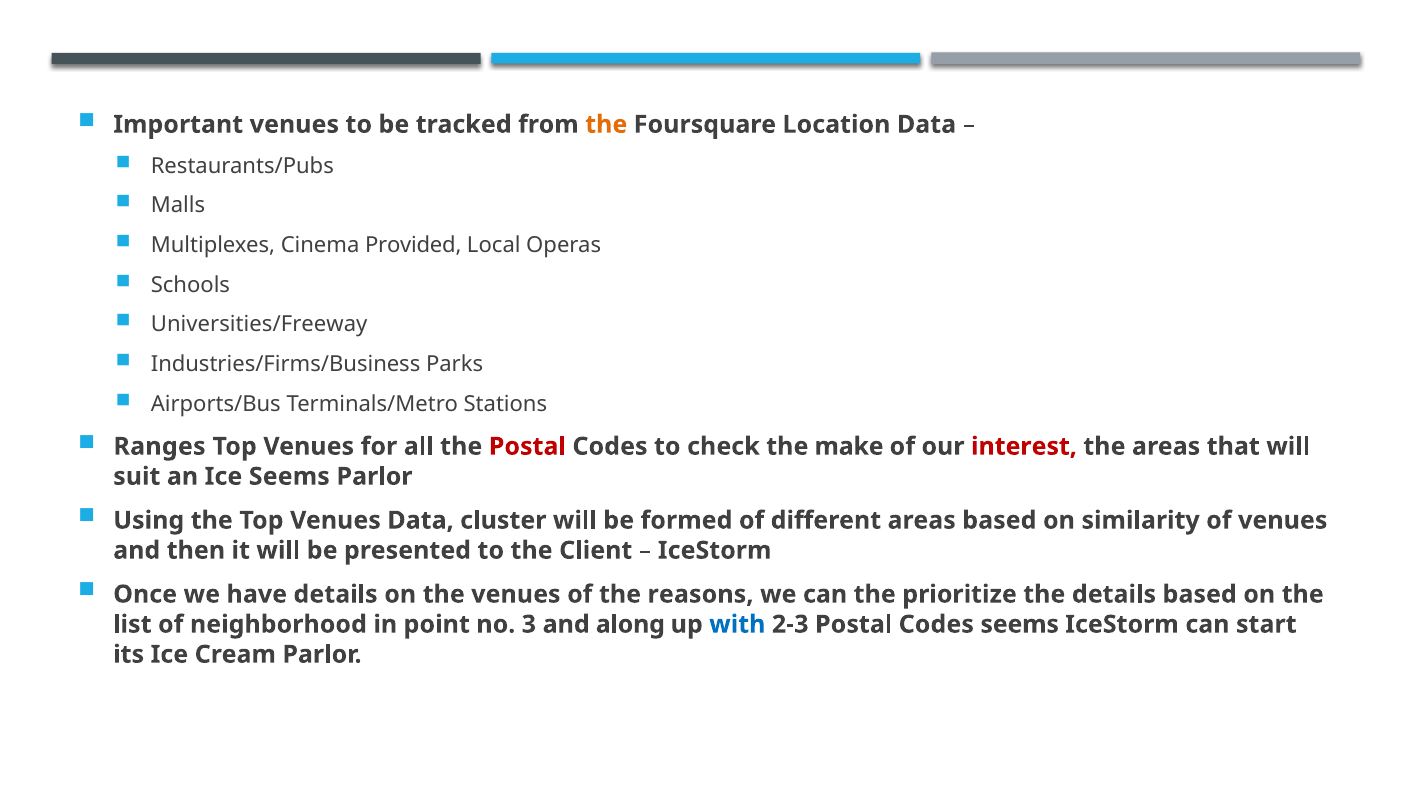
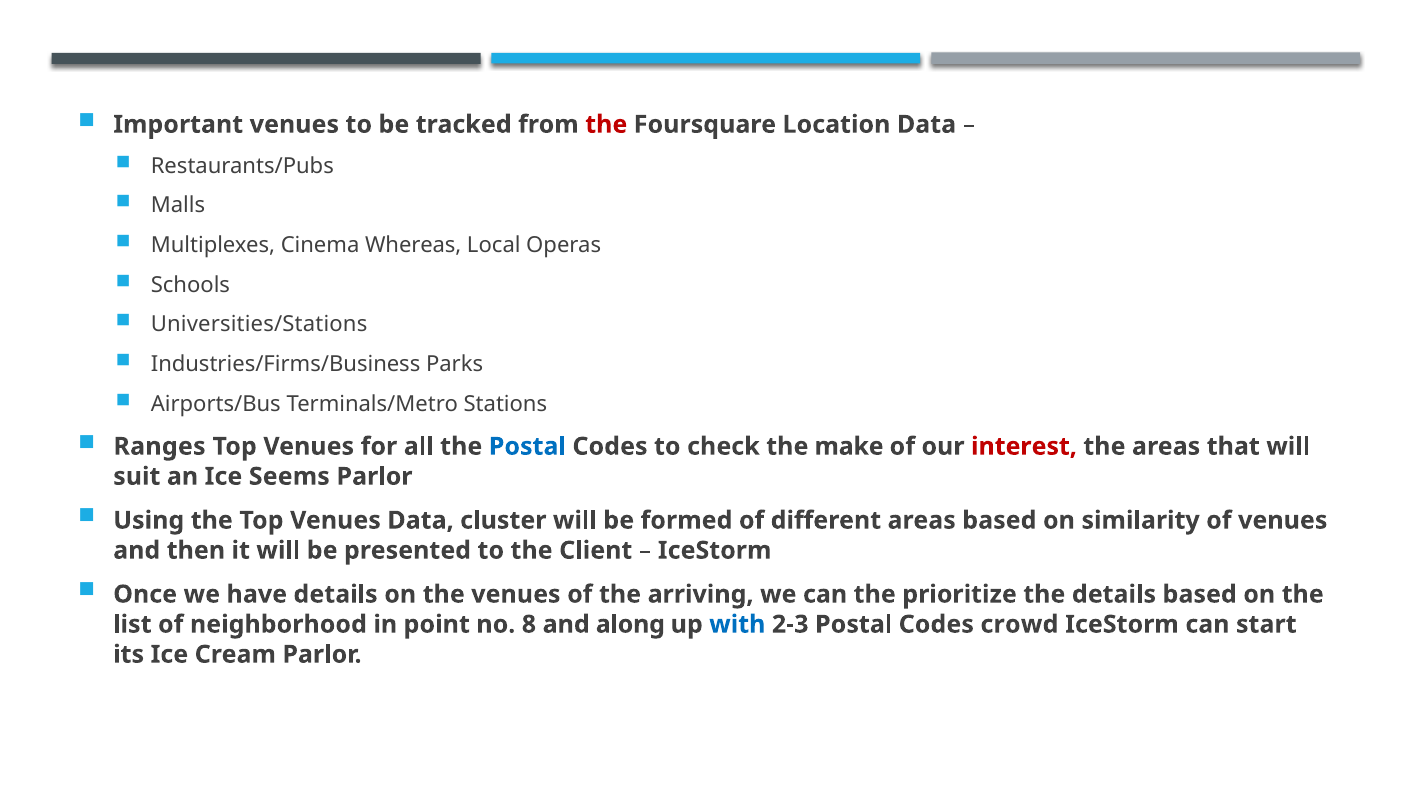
the at (606, 125) colour: orange -> red
Provided: Provided -> Whereas
Universities/Freeway: Universities/Freeway -> Universities/Stations
Postal at (527, 447) colour: red -> blue
reasons: reasons -> arriving
3: 3 -> 8
Codes seems: seems -> crowd
